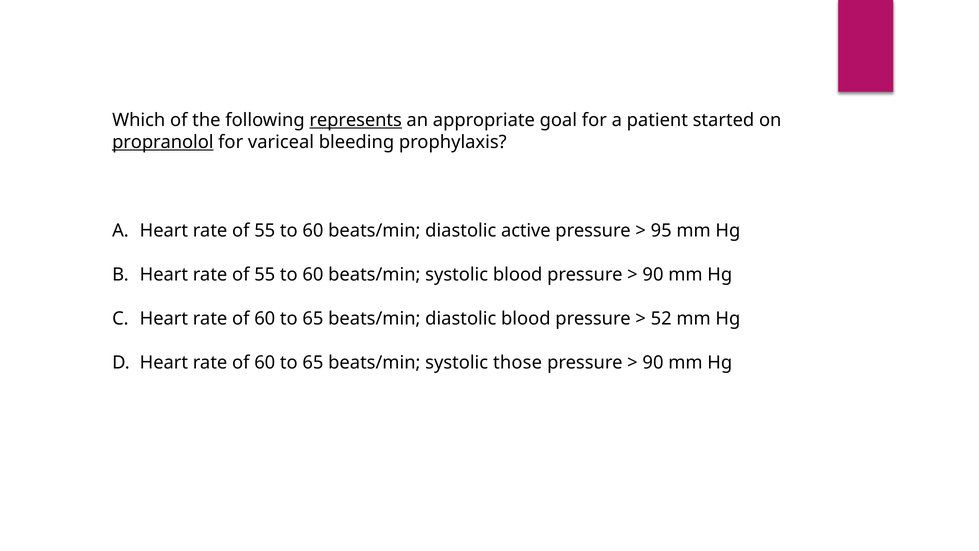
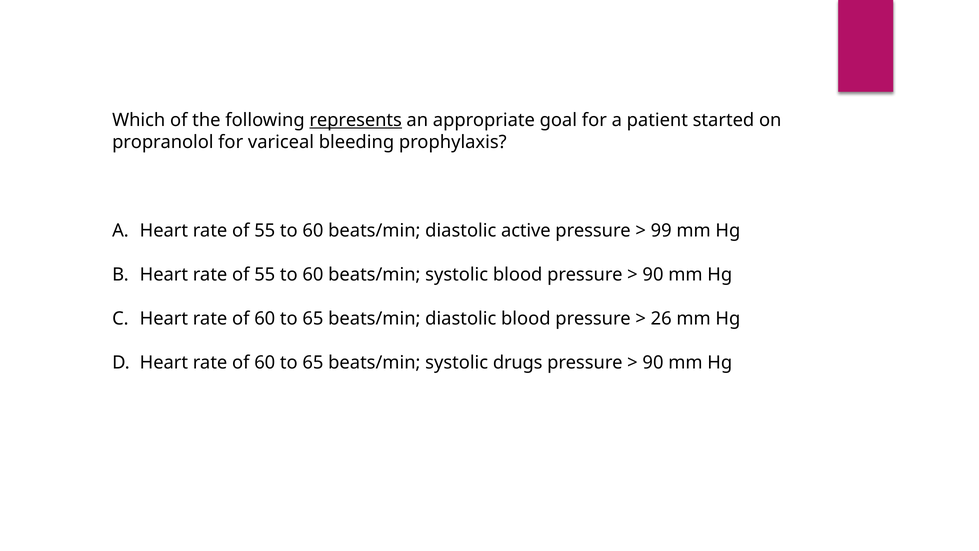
propranolol underline: present -> none
95: 95 -> 99
52: 52 -> 26
those: those -> drugs
